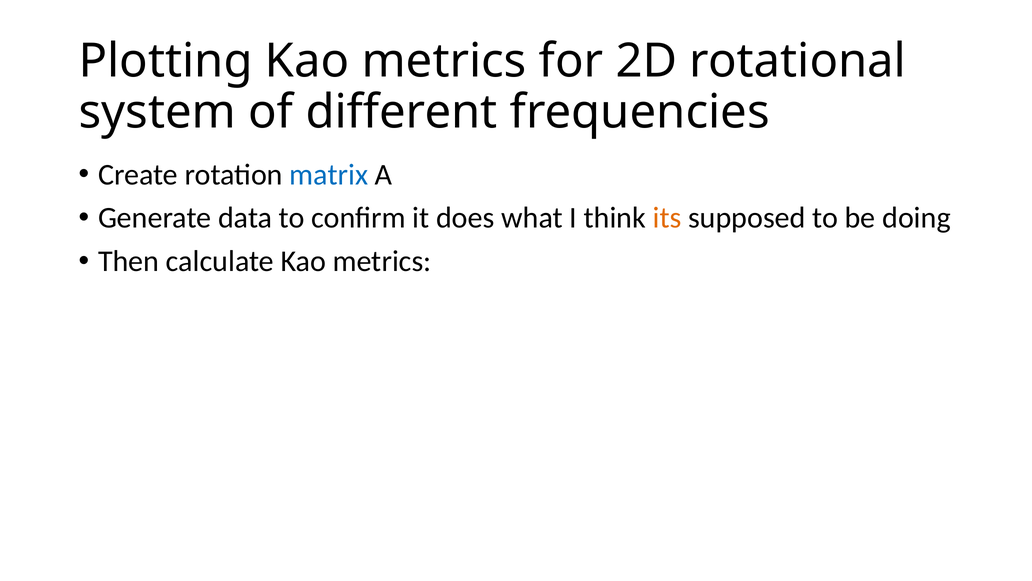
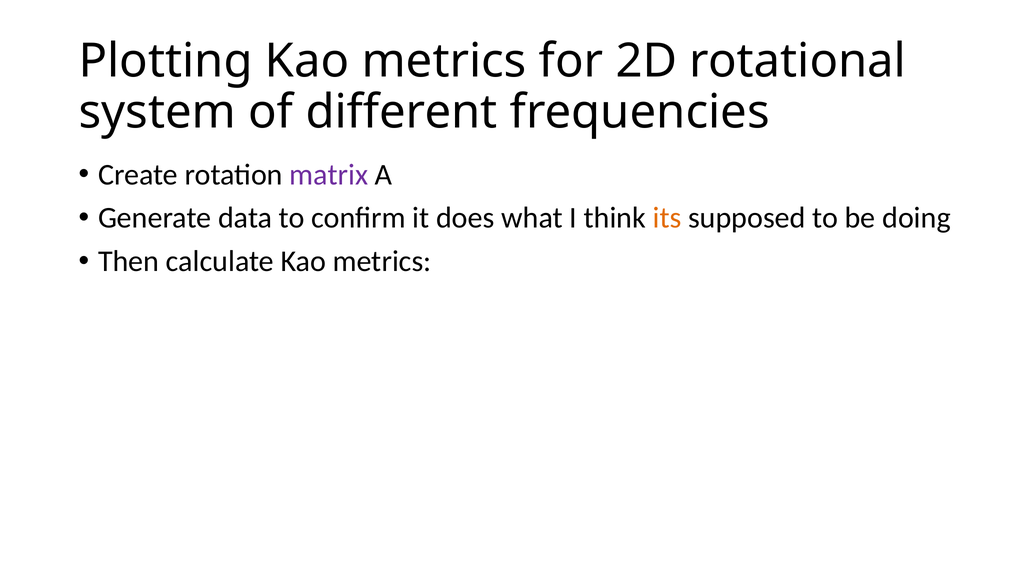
matrix colour: blue -> purple
